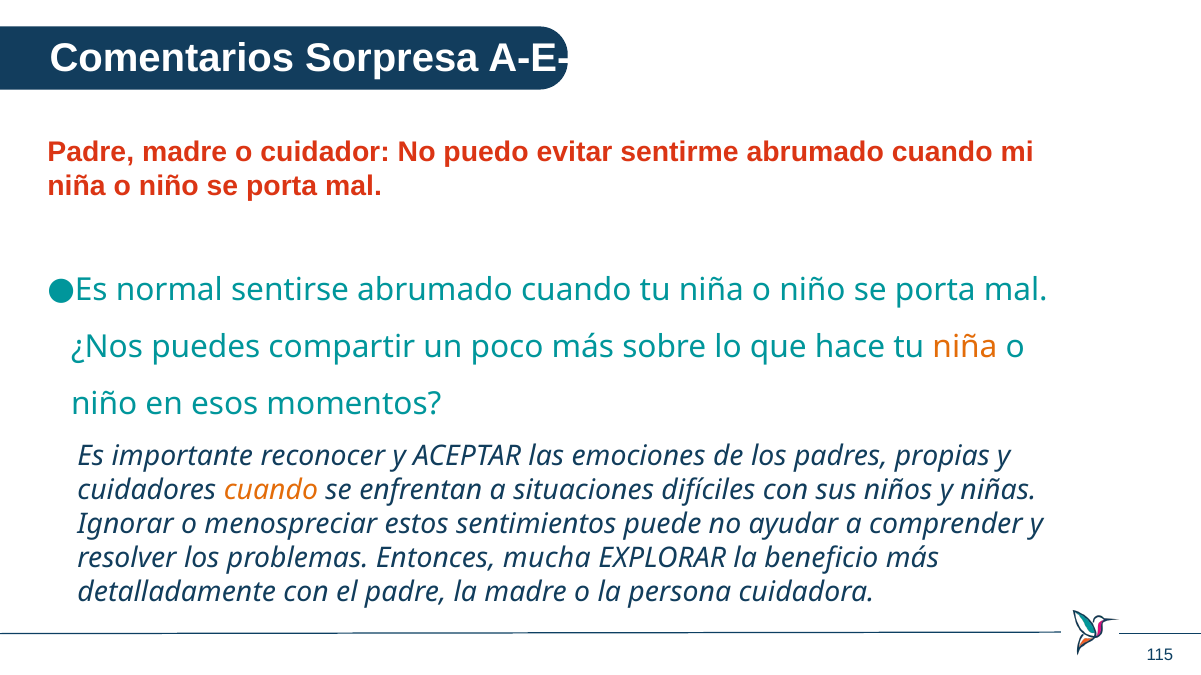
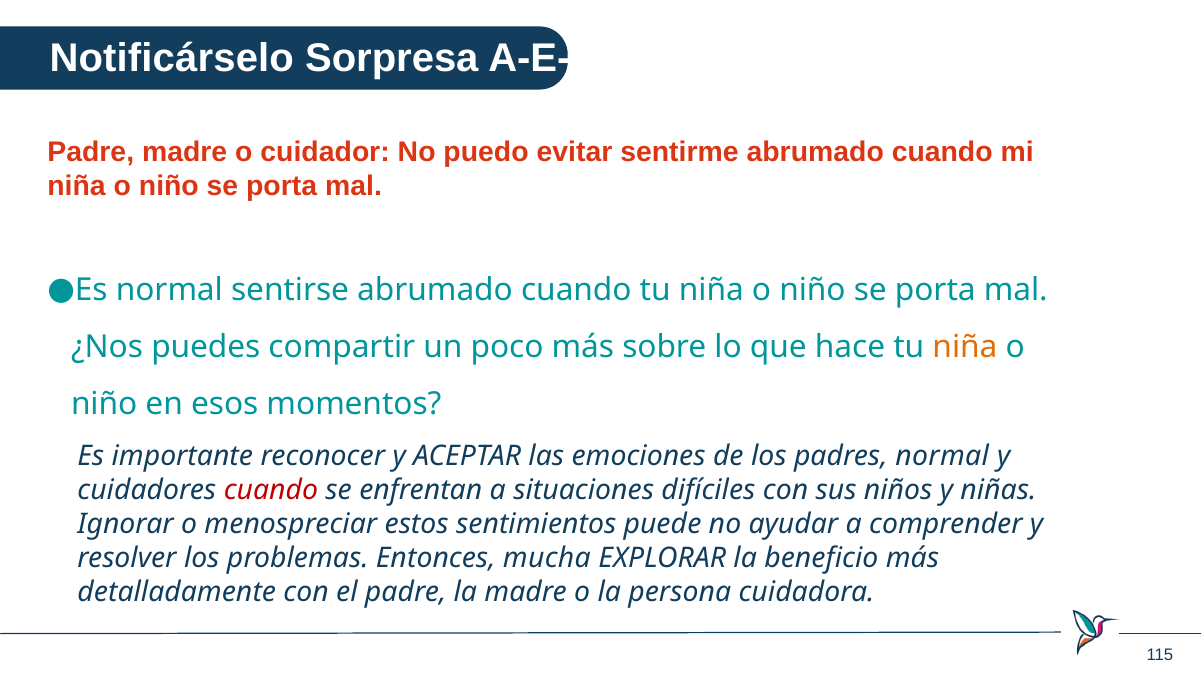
Comentarios: Comentarios -> Notificárselo
padres propias: propias -> normal
cuando at (271, 491) colour: orange -> red
